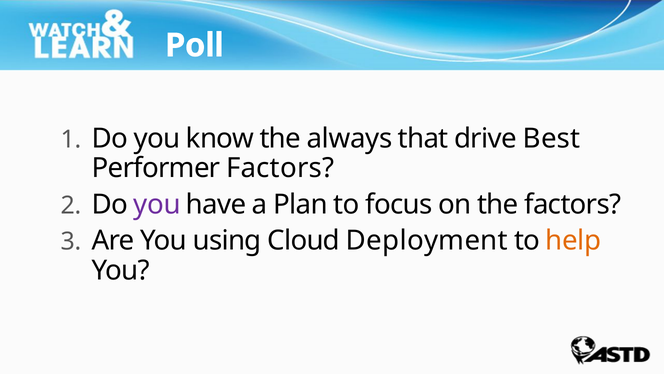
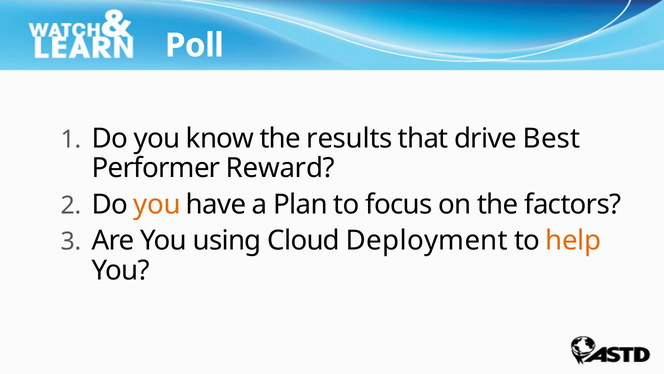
always: always -> results
Performer Factors: Factors -> Reward
you at (157, 204) colour: purple -> orange
